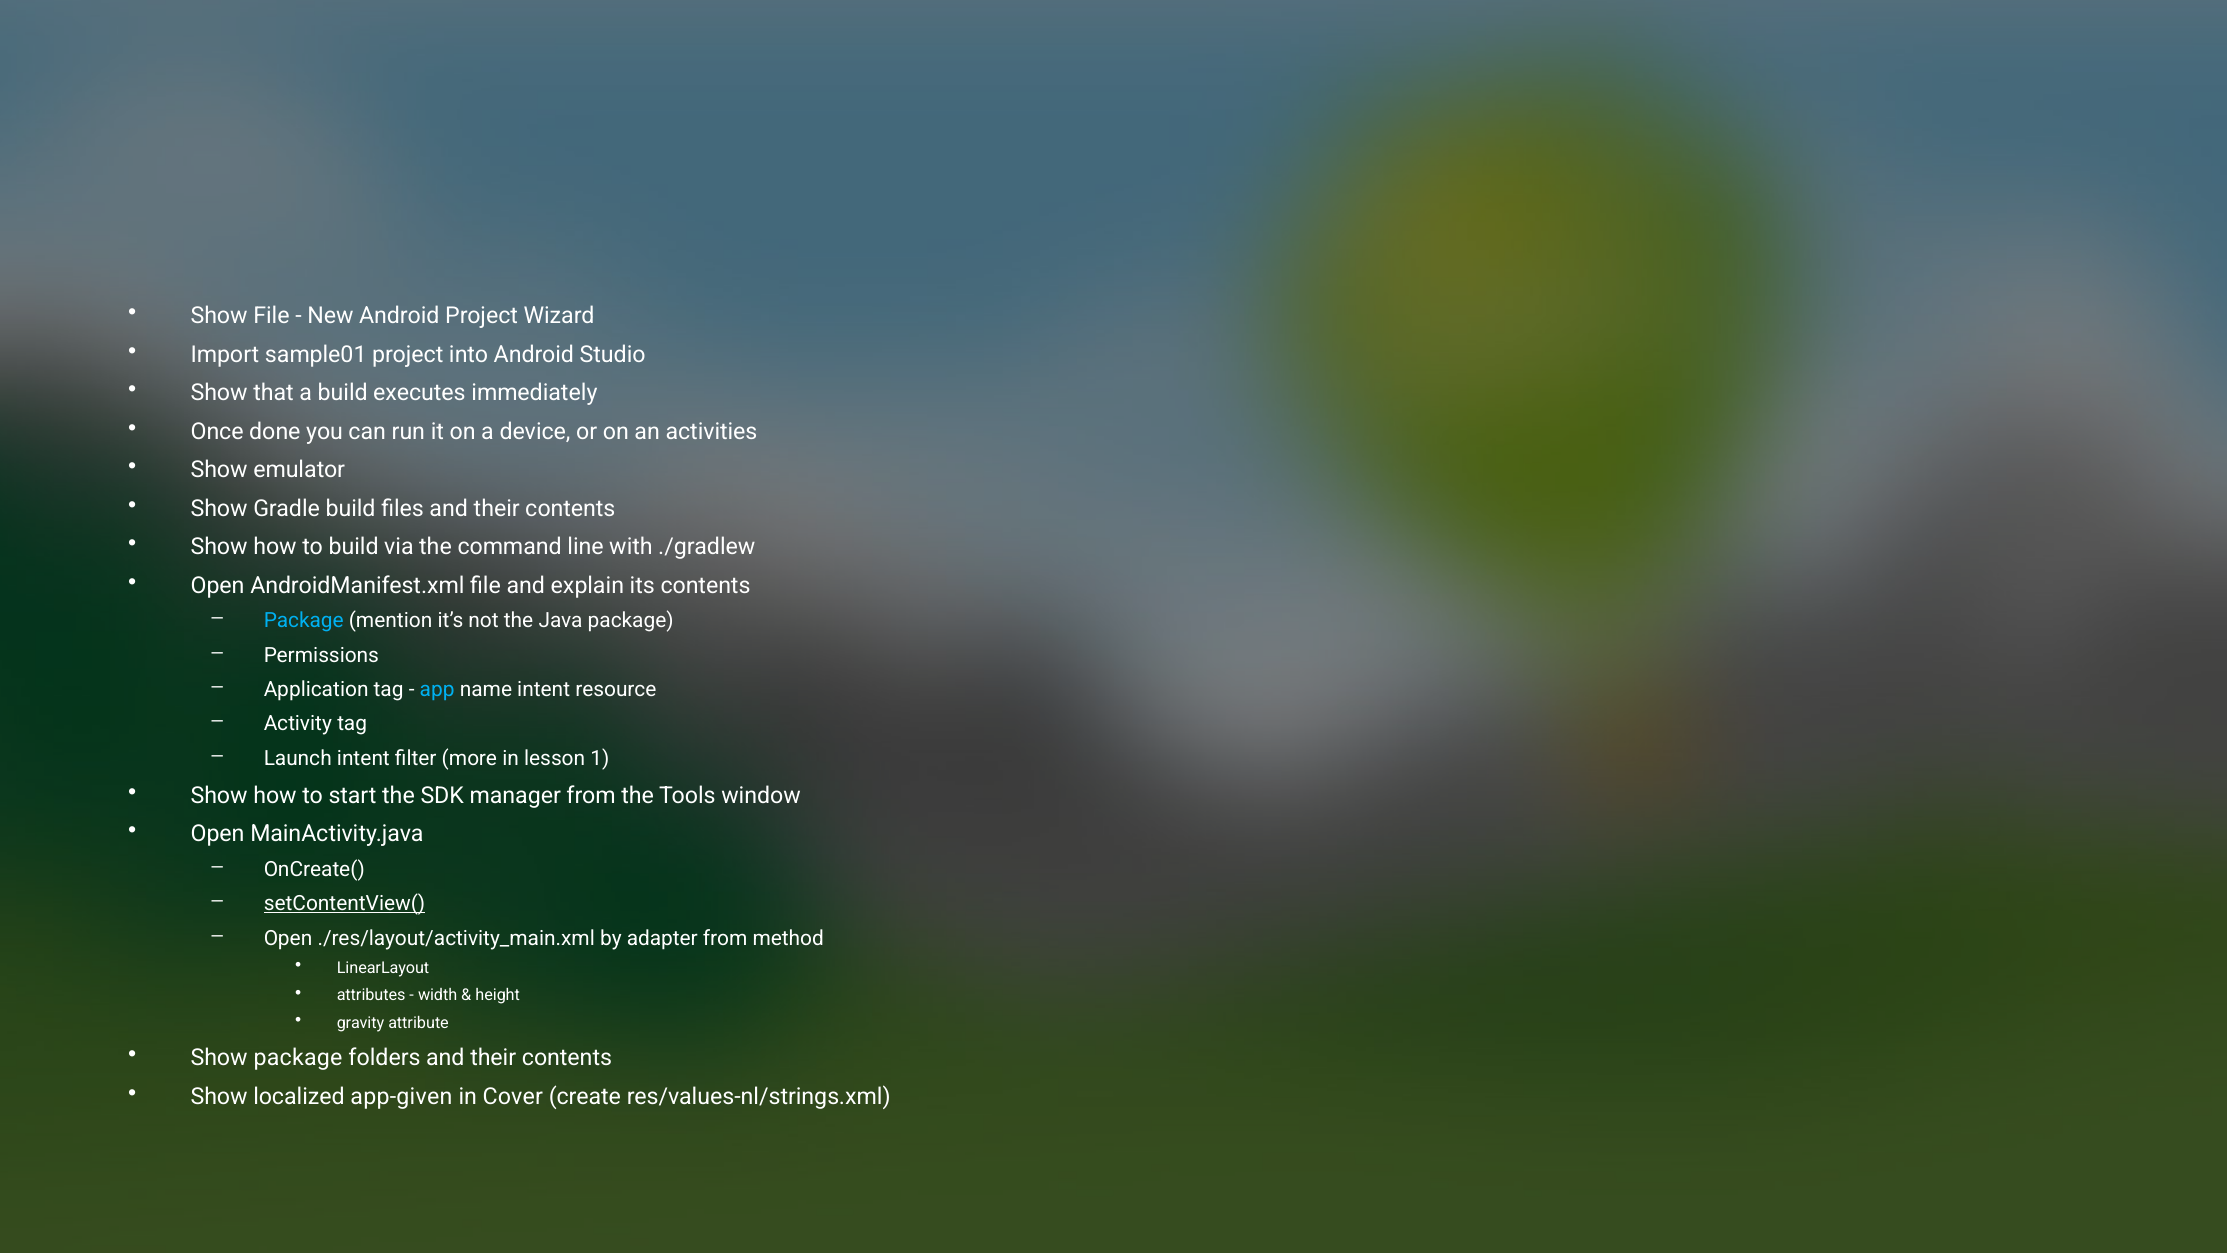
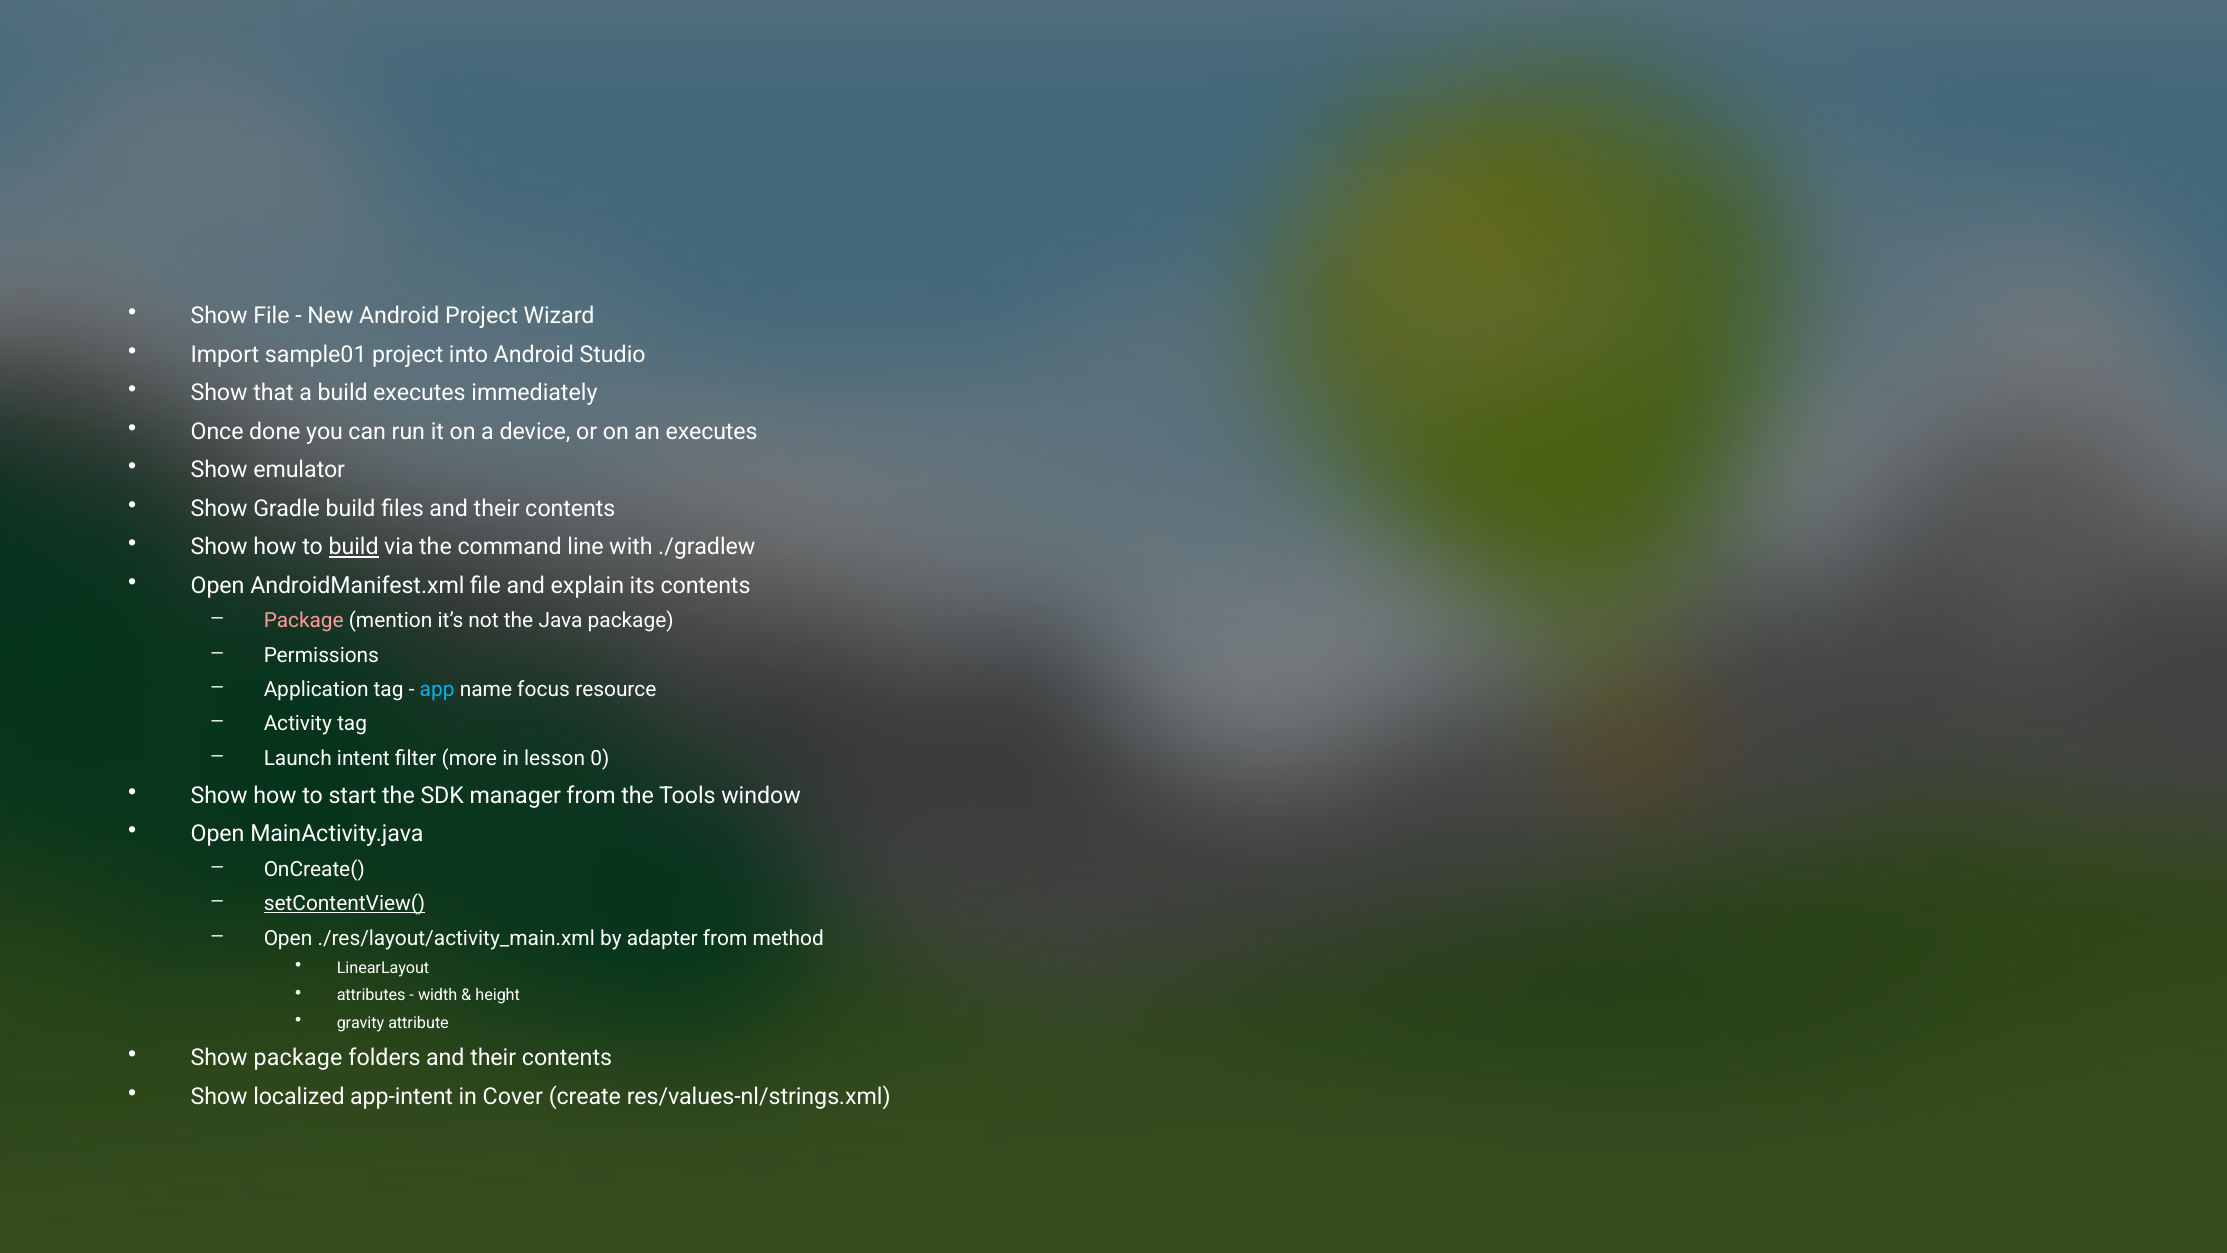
an activities: activities -> executes
build at (354, 547) underline: none -> present
Package at (304, 621) colour: light blue -> pink
name intent: intent -> focus
1: 1 -> 0
app-given: app-given -> app-intent
